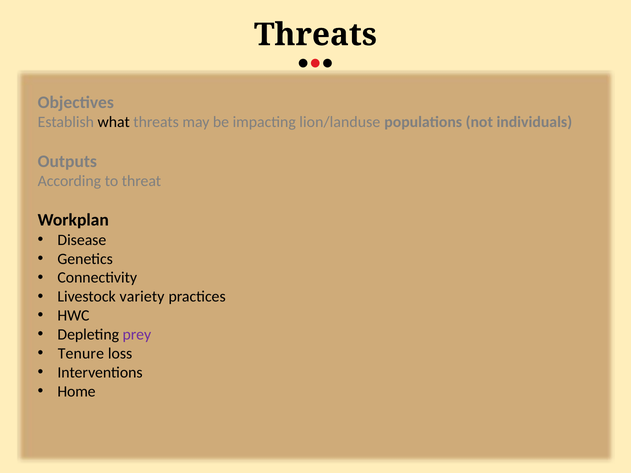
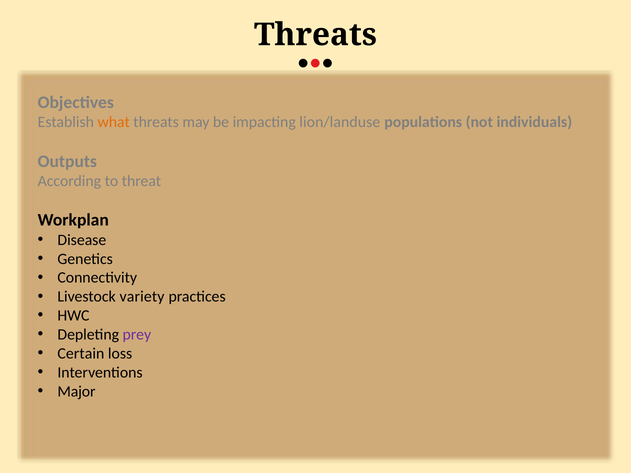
what colour: black -> orange
Tenure: Tenure -> Certain
Home: Home -> Major
